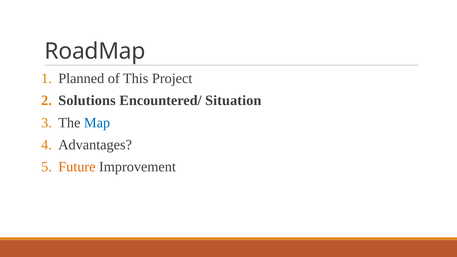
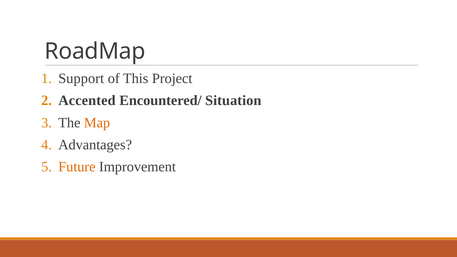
Planned: Planned -> Support
Solutions: Solutions -> Accented
Map colour: blue -> orange
